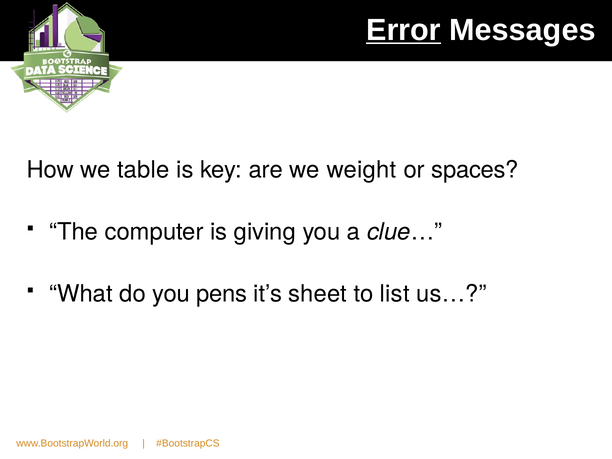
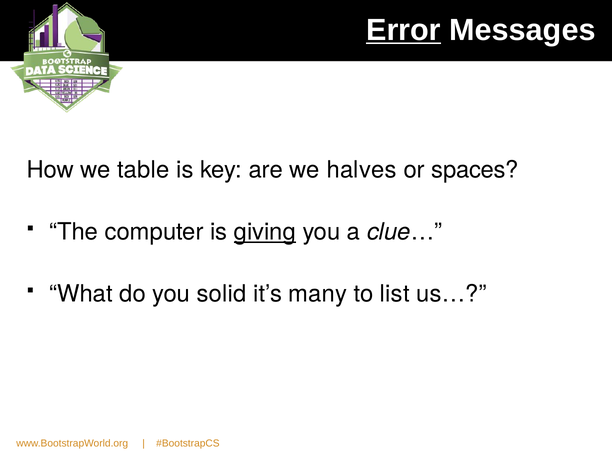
weight: weight -> halves
giving underline: none -> present
pens: pens -> solid
sheet: sheet -> many
